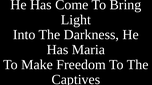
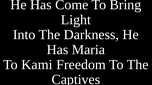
Make: Make -> Kami
